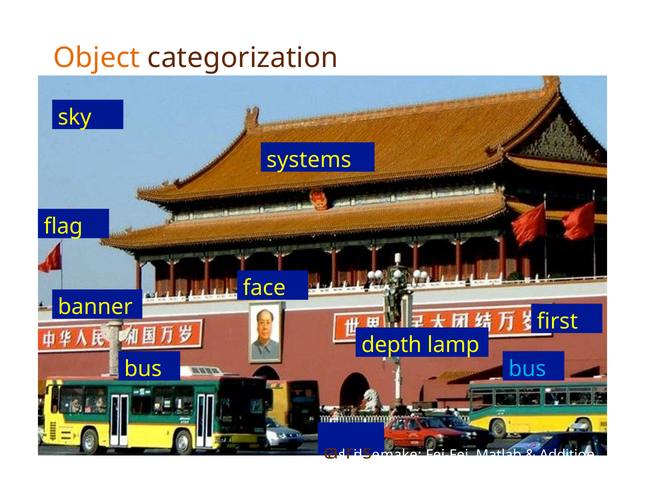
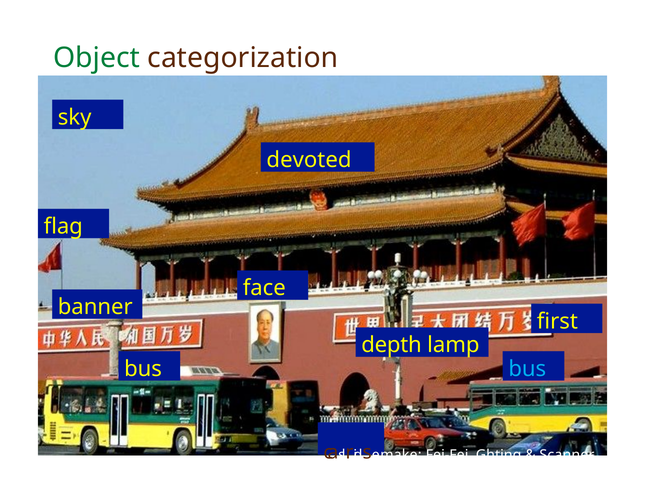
Object colour: orange -> green
systems: systems -> devoted
Matlab: Matlab -> Ghting
Addition: Addition -> Scanner
